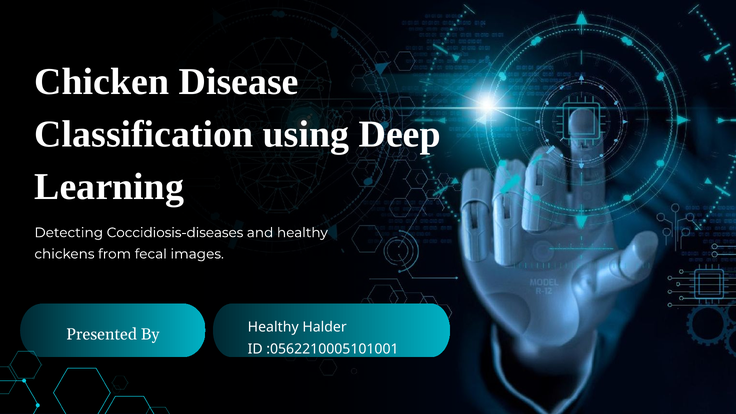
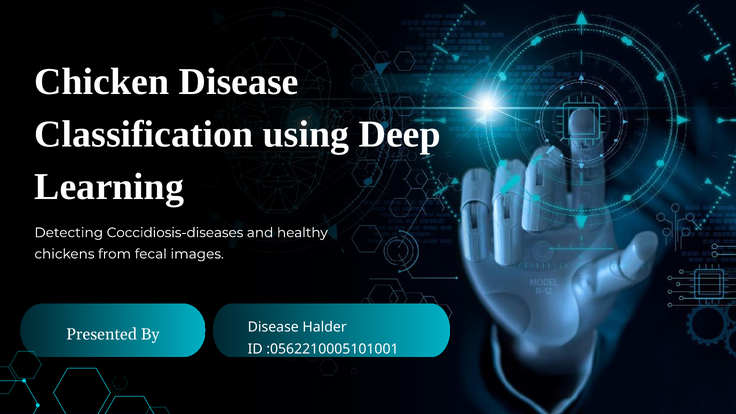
By Healthy: Healthy -> Disease
